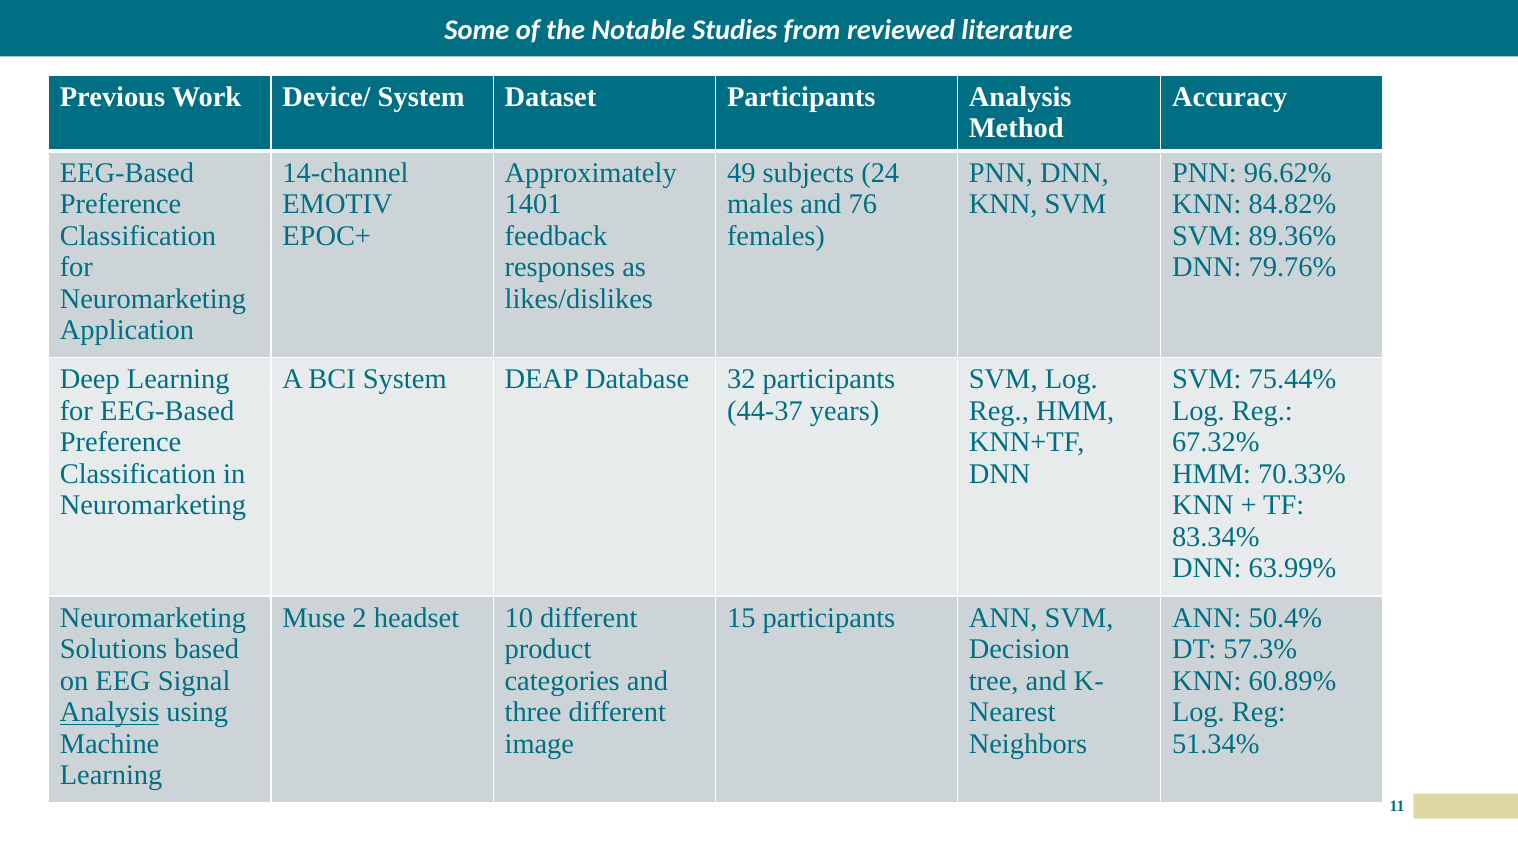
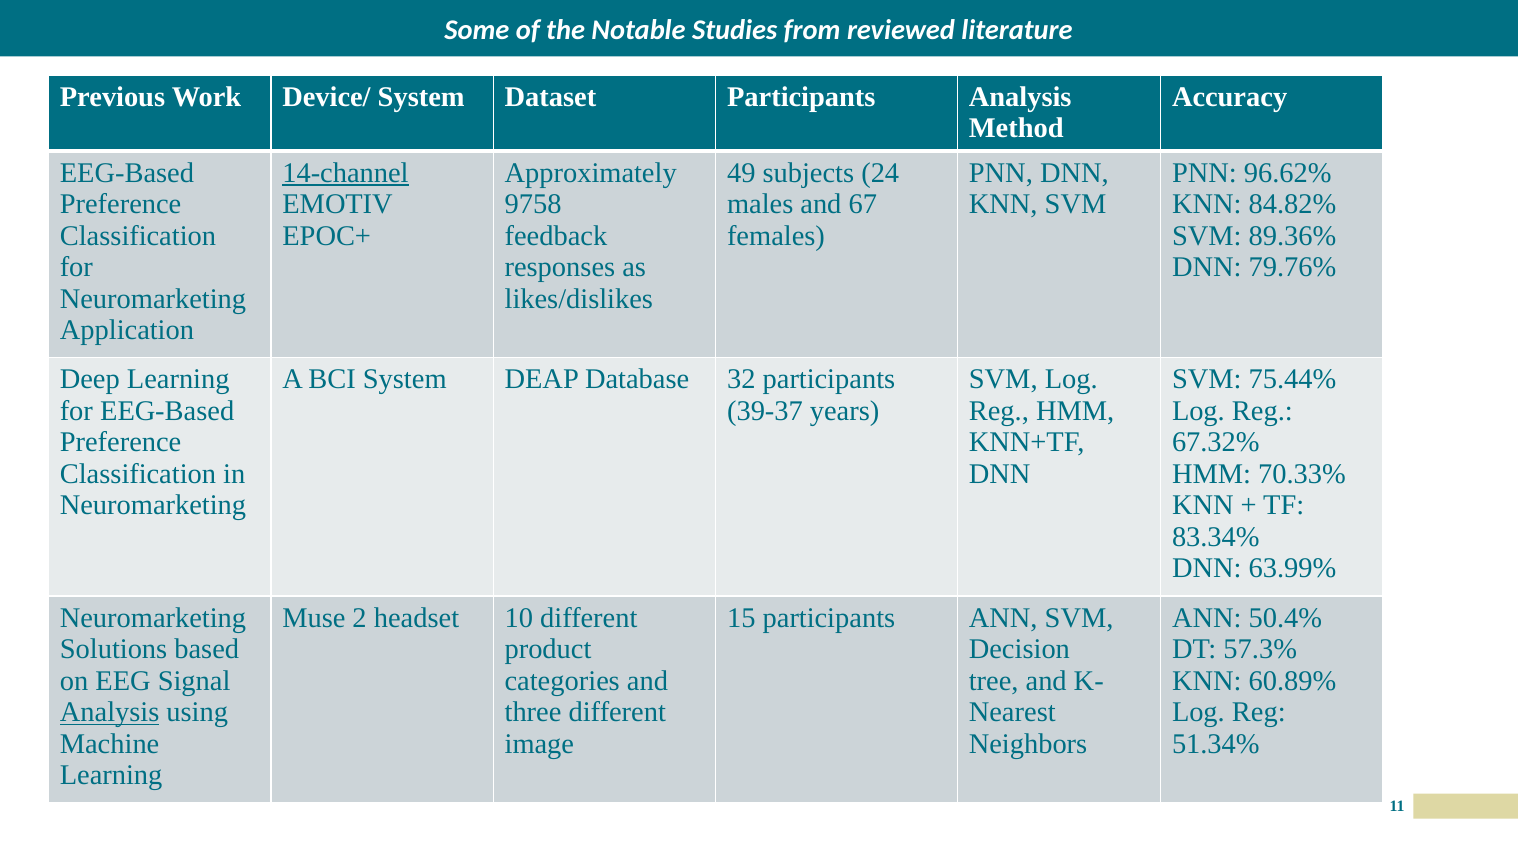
14-channel underline: none -> present
1401: 1401 -> 9758
76: 76 -> 67
44-37: 44-37 -> 39-37
